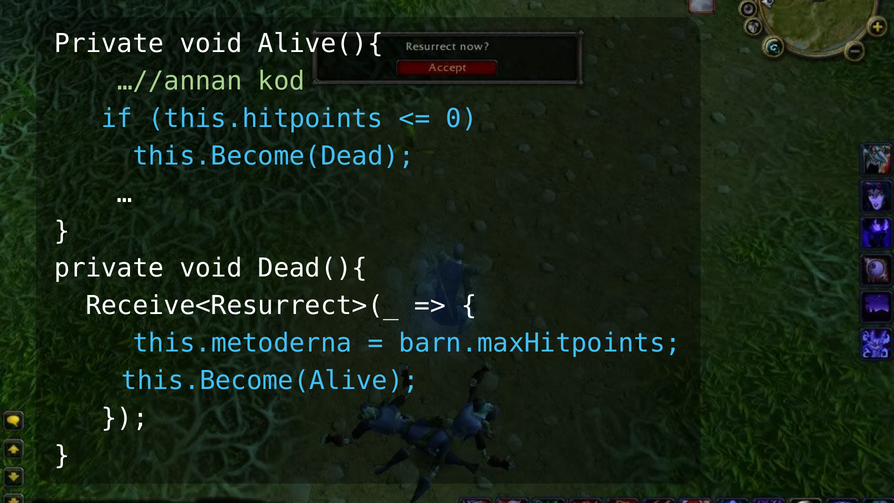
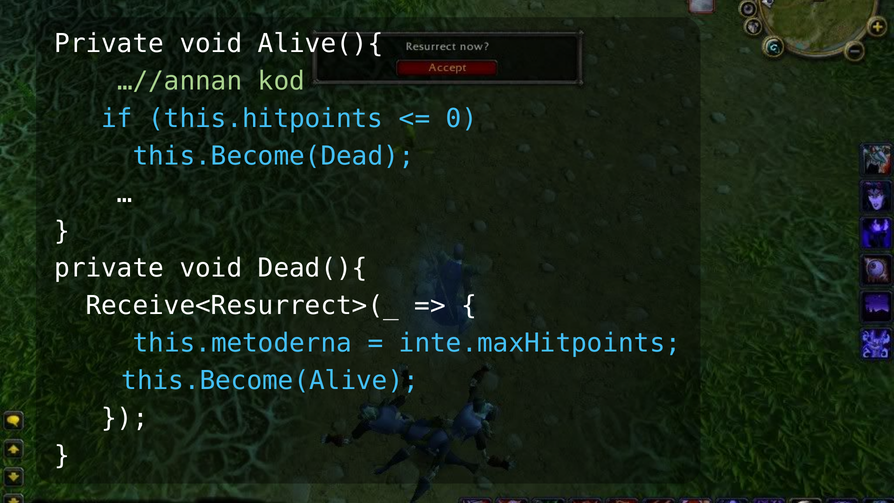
barn.maxHitpoints: barn.maxHitpoints -> inte.maxHitpoints
